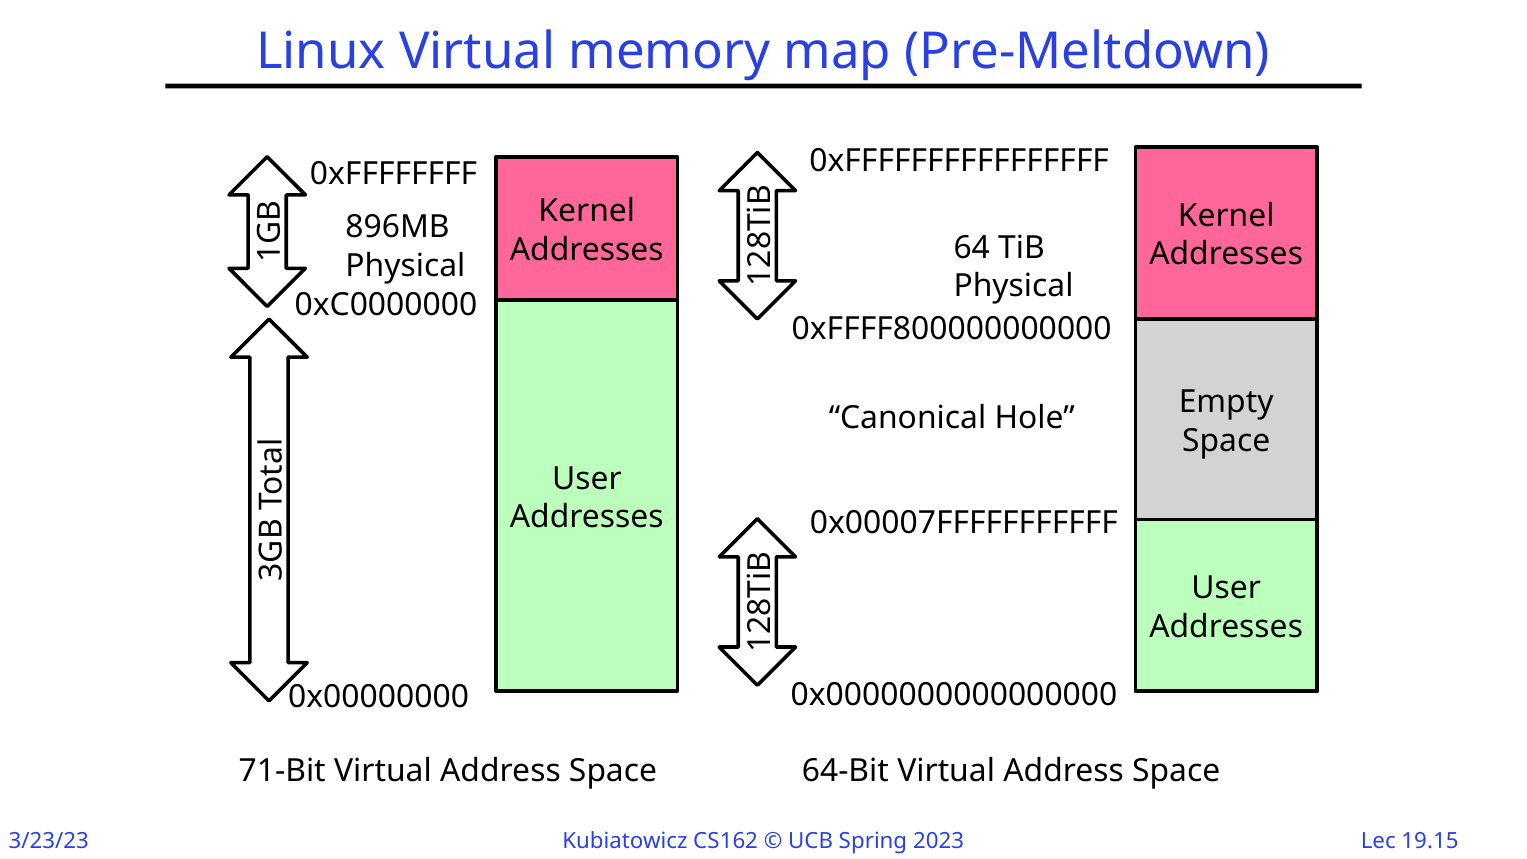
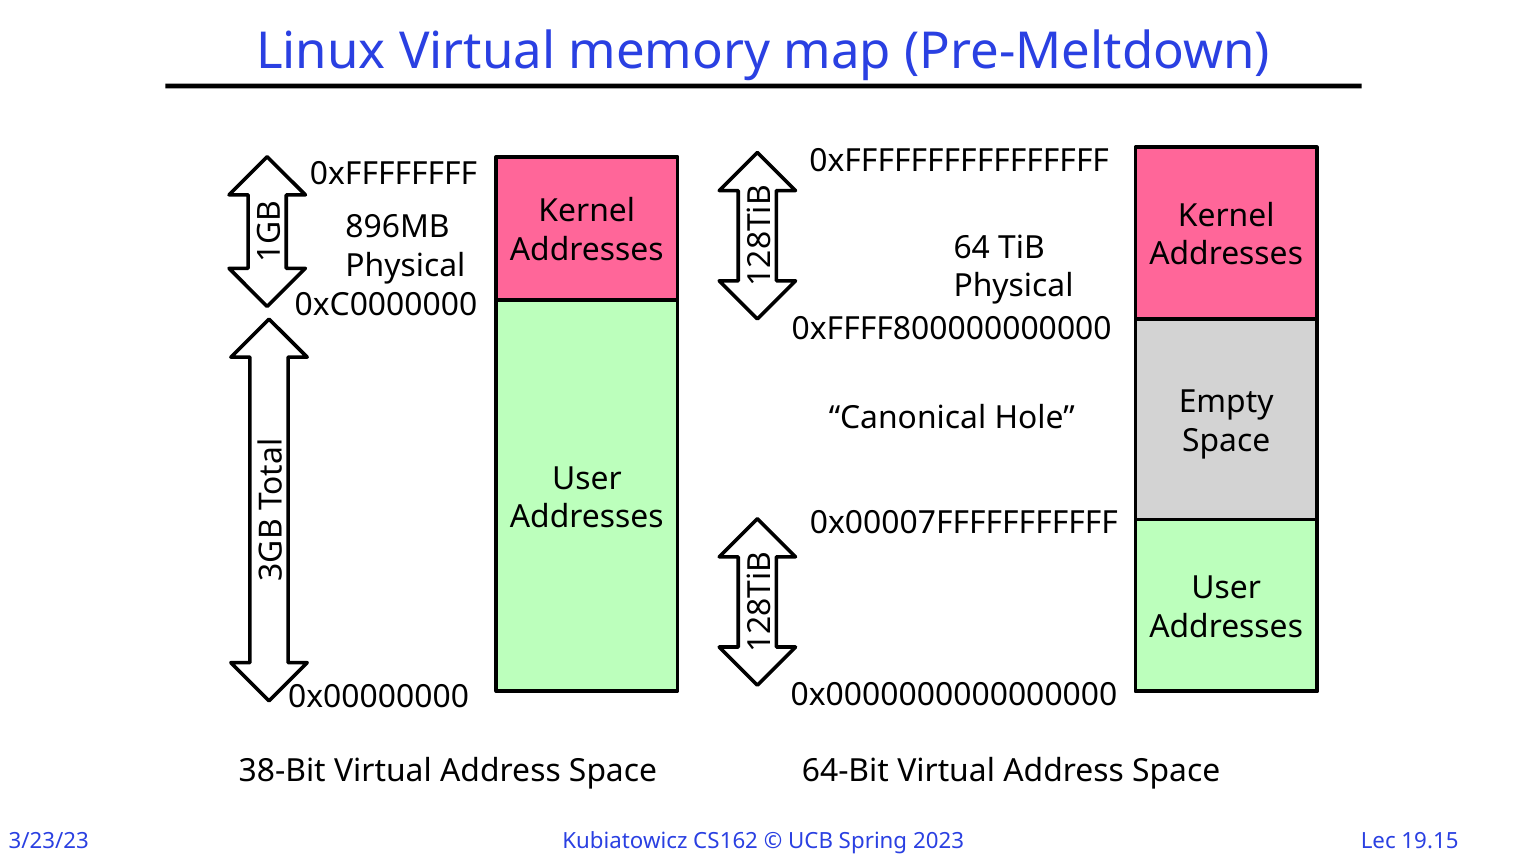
71-Bit: 71-Bit -> 38-Bit
